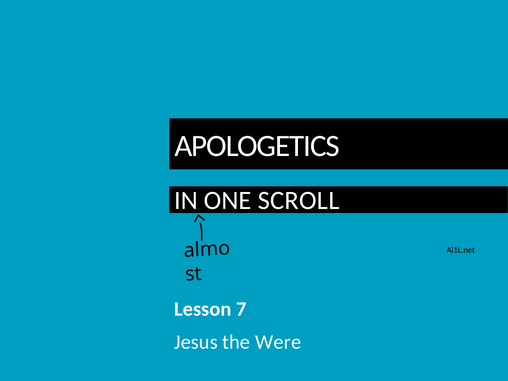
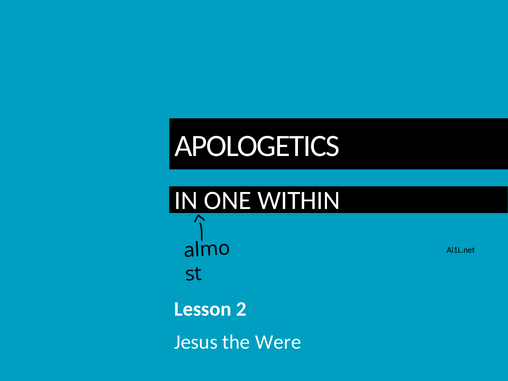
SCROLL: SCROLL -> WITHIN
7: 7 -> 2
